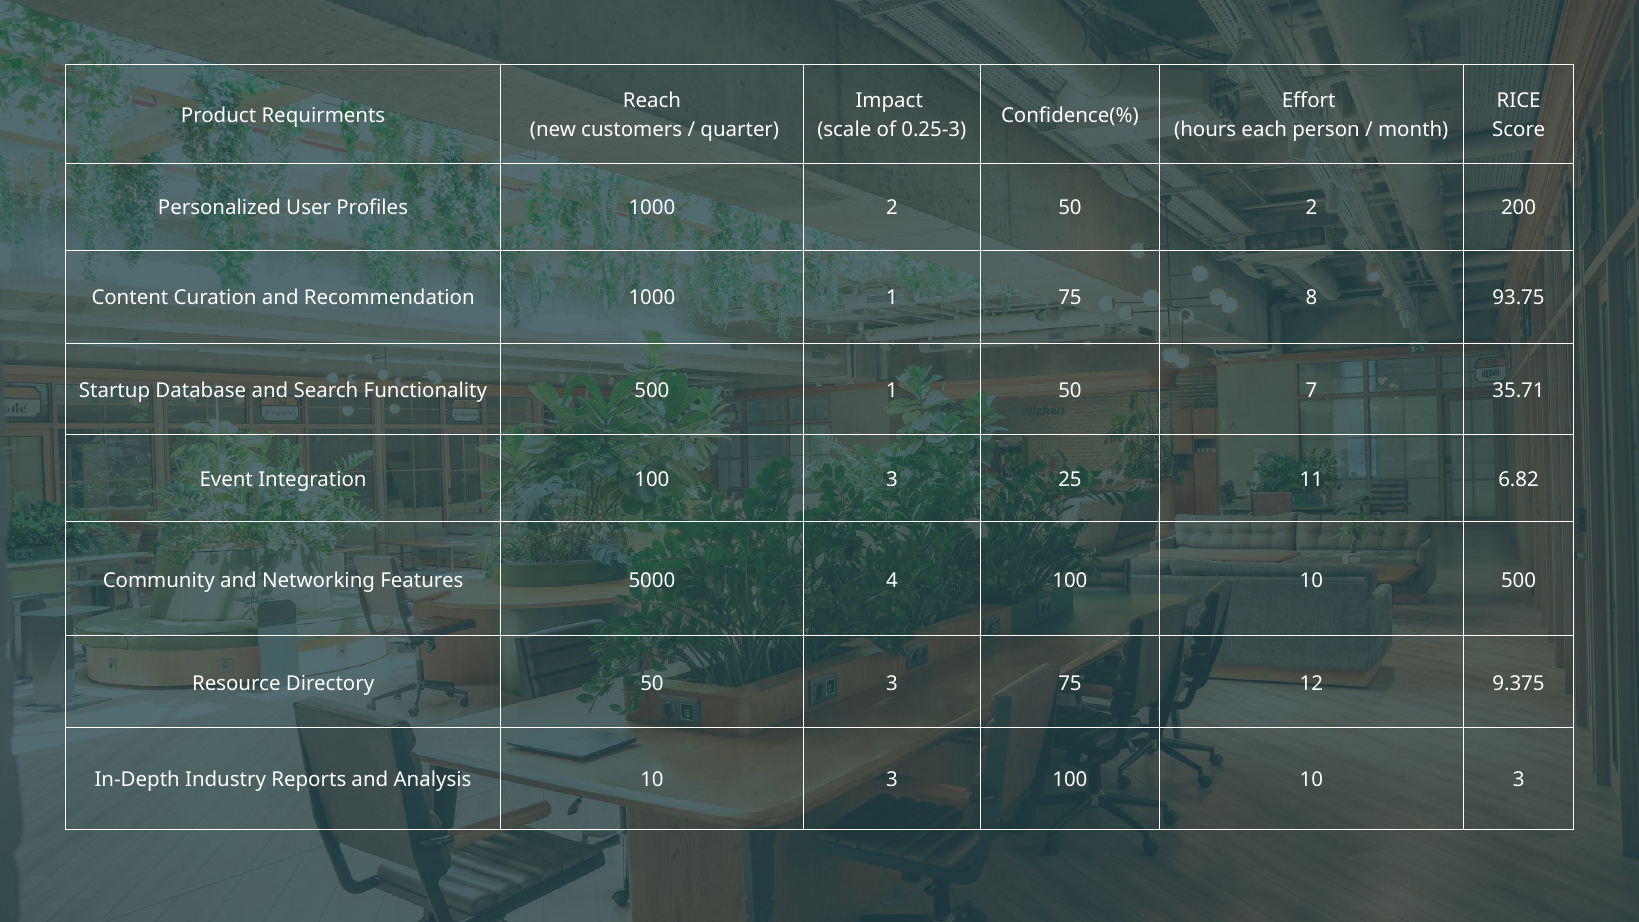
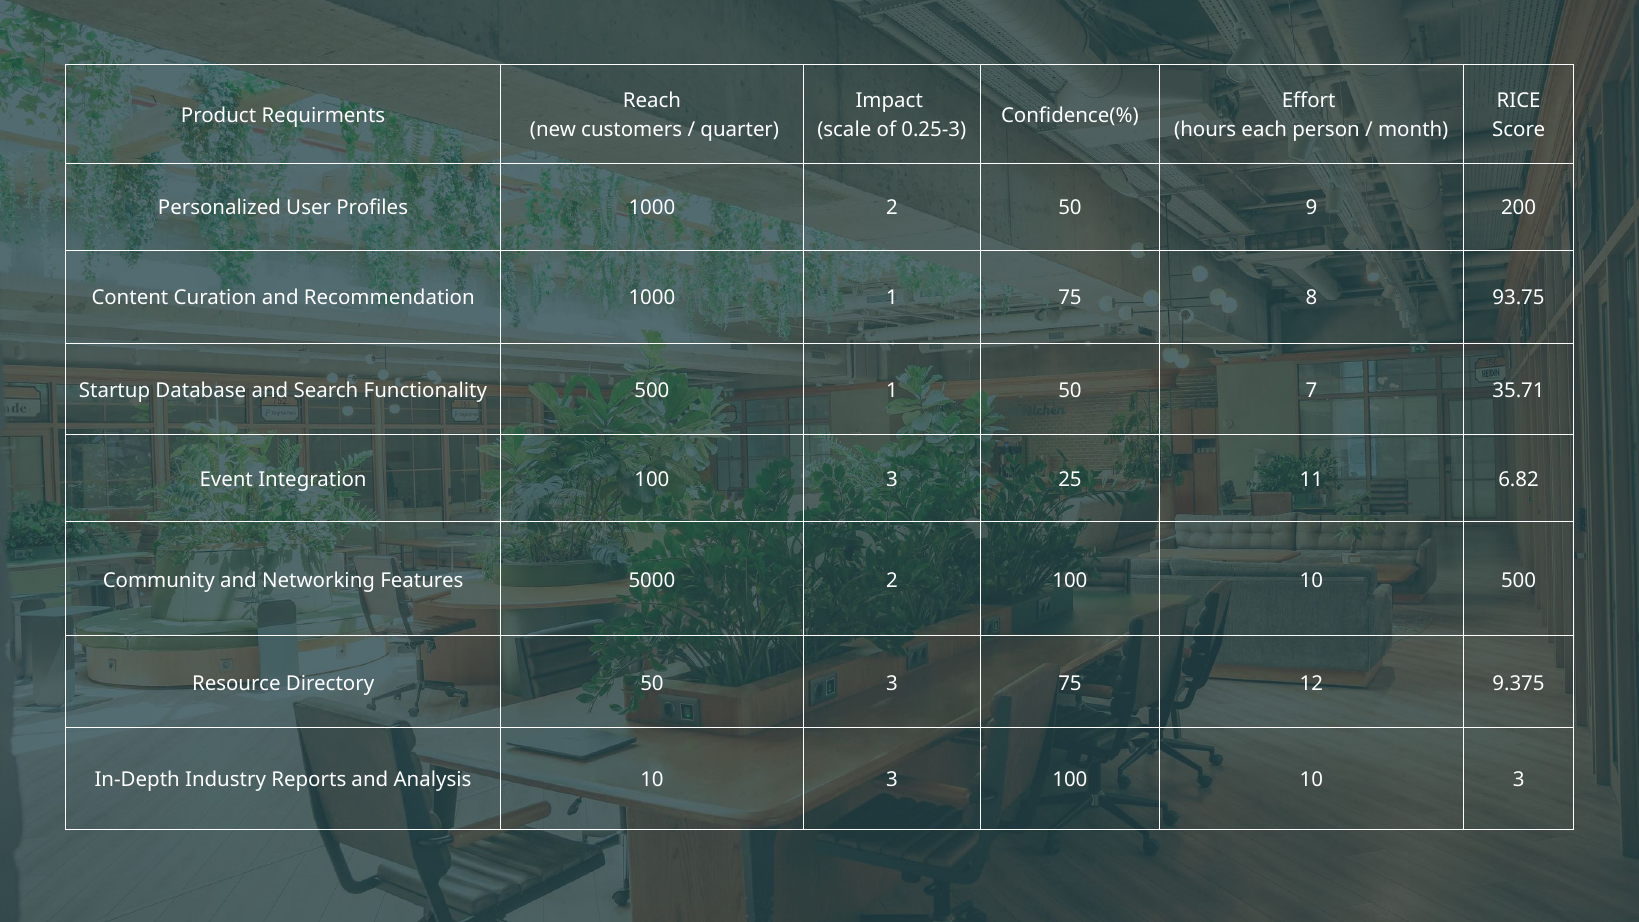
50 2: 2 -> 9
5000 4: 4 -> 2
